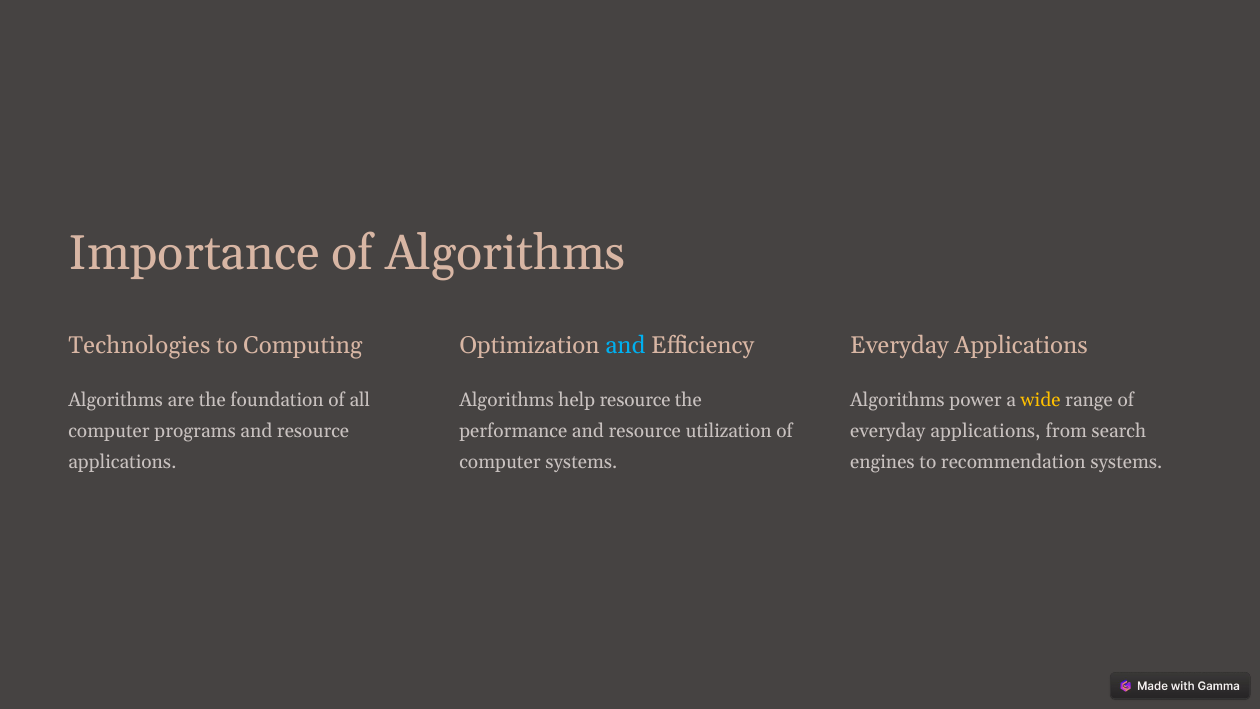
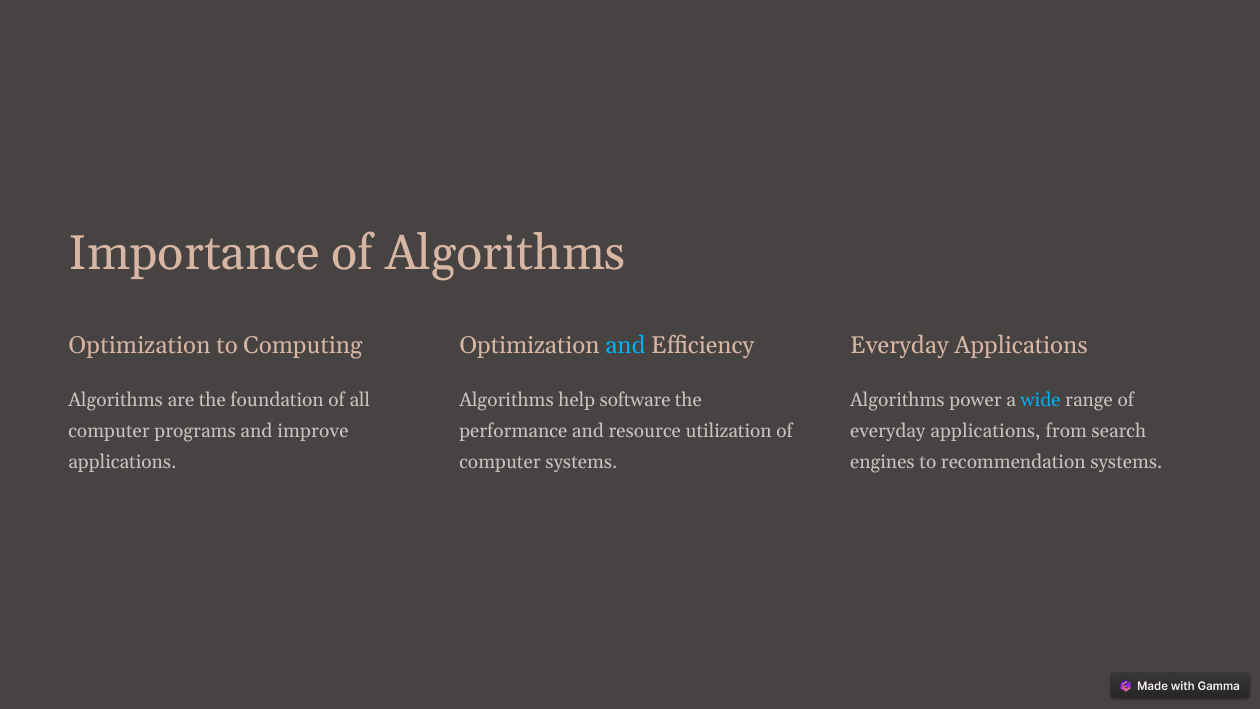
Technologies at (139, 346): Technologies -> Optimization
help resource: resource -> software
wide colour: yellow -> light blue
programs and resource: resource -> improve
